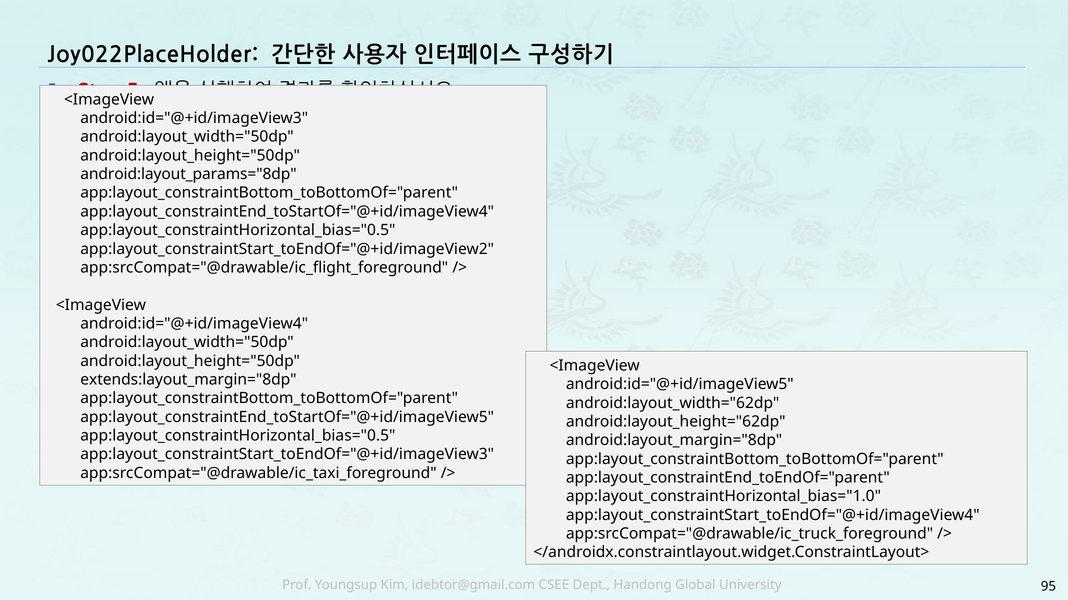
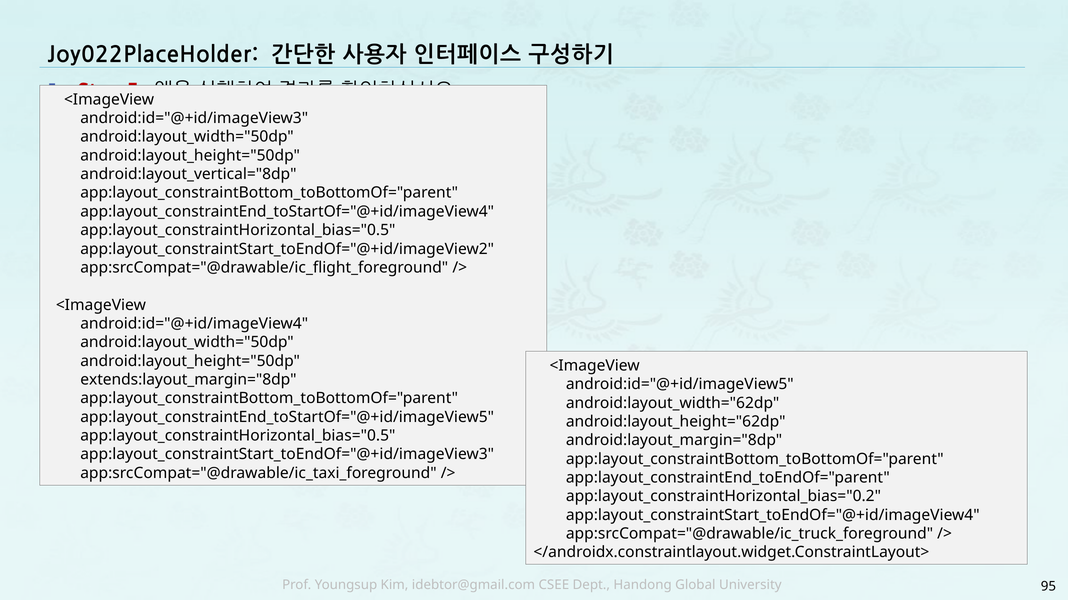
android:layout_params="8dp: android:layout_params="8dp -> android:layout_vertical="8dp
app:layout_constraintHorizontal_bias="1.0: app:layout_constraintHorizontal_bias="1.0 -> app:layout_constraintHorizontal_bias="0.2
